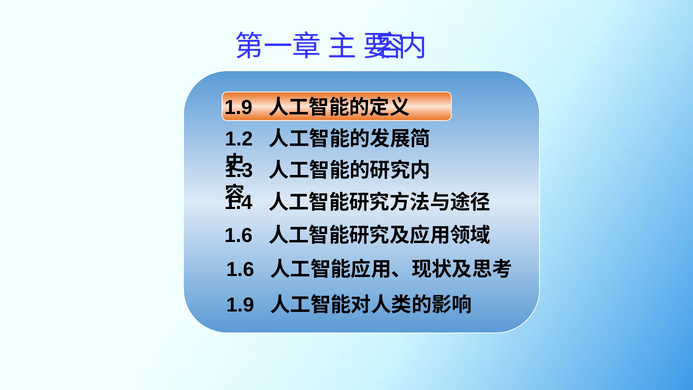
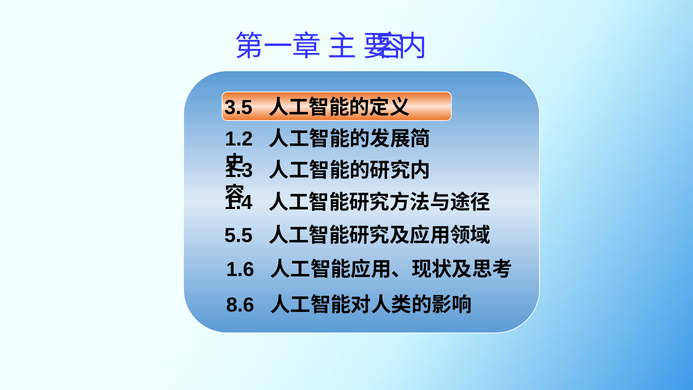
1.9 at (238, 107): 1.9 -> 3.5
1.6 at (238, 236): 1.6 -> 5.5
1.9 at (240, 305): 1.9 -> 8.6
